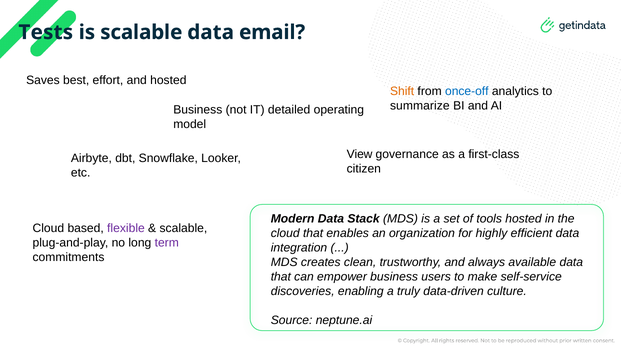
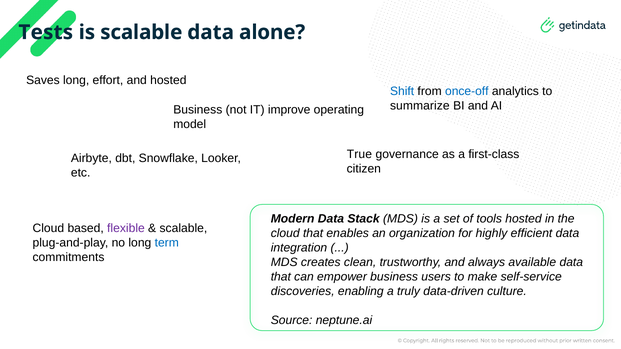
email: email -> alone
Saves best: best -> long
Shift colour: orange -> blue
detailed: detailed -> improve
View: View -> True
term colour: purple -> blue
